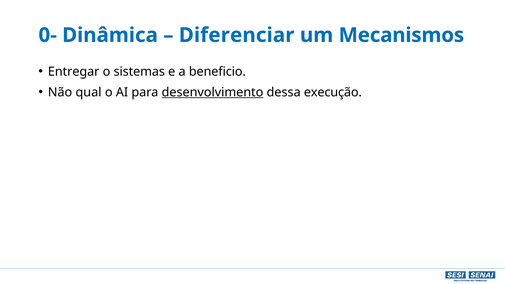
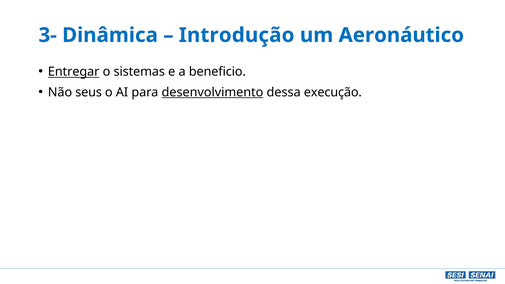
0-: 0- -> 3-
Diferenciar: Diferenciar -> Introdução
Mecanismos: Mecanismos -> Aeronáutico
Entregar underline: none -> present
qual: qual -> seus
